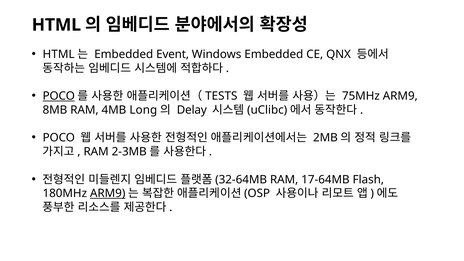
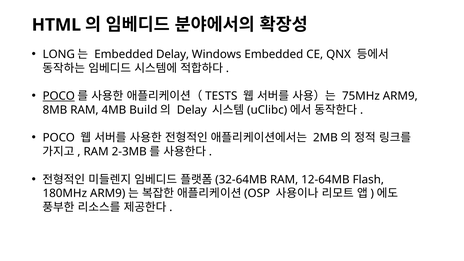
HTML at (59, 54): HTML -> LONG
Embedded Event: Event -> Delay
Long: Long -> Build
17-64MB: 17-64MB -> 12-64MB
ARM9 at (108, 193) underline: present -> none
